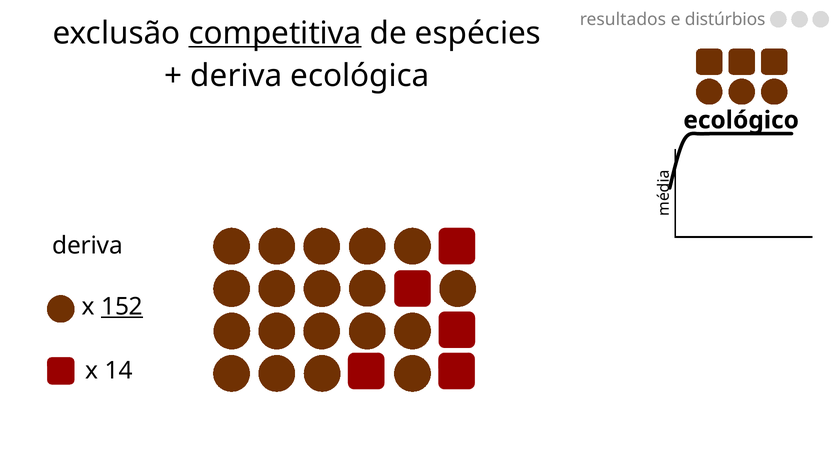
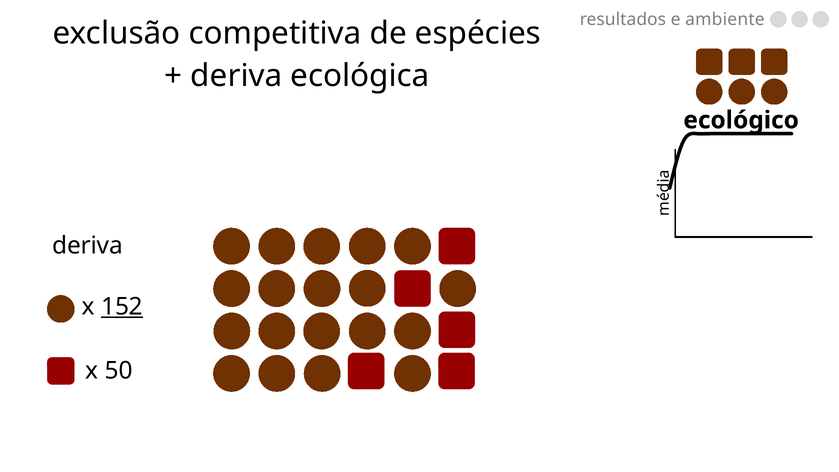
distúrbios: distúrbios -> ambiente
competitiva underline: present -> none
14: 14 -> 50
